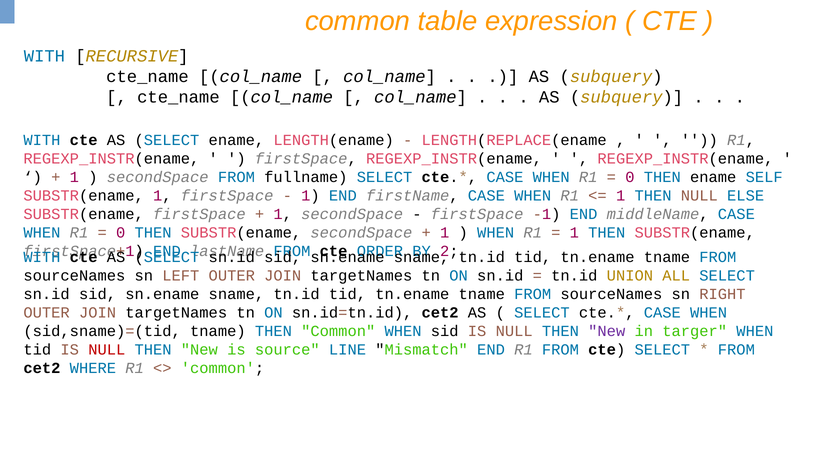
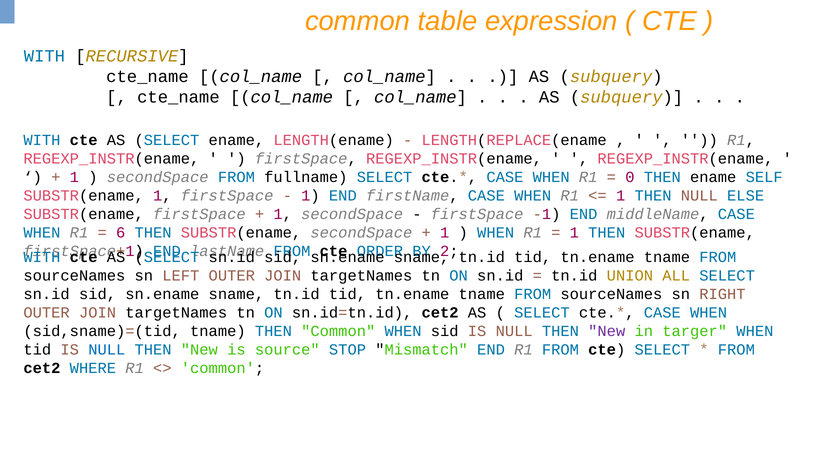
0 at (121, 233): 0 -> 6
NULL at (107, 349) colour: red -> blue
LINE: LINE -> STOP
